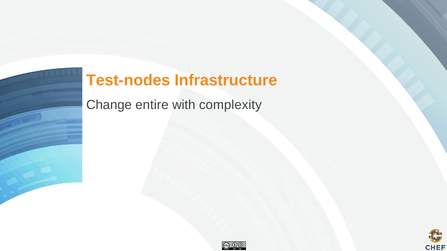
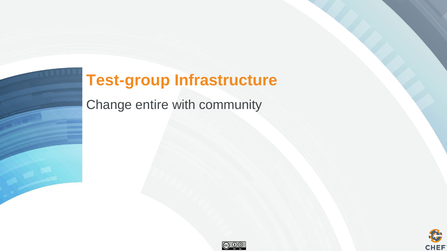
Test-nodes: Test-nodes -> Test-group
complexity: complexity -> community
